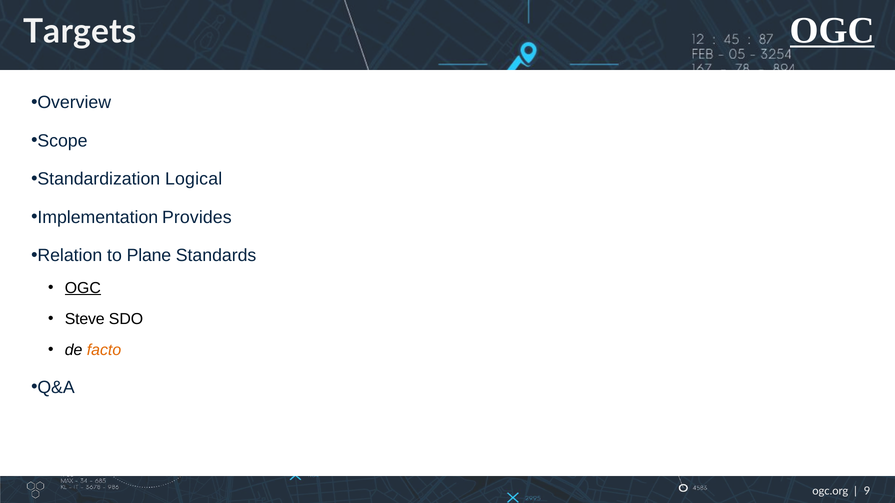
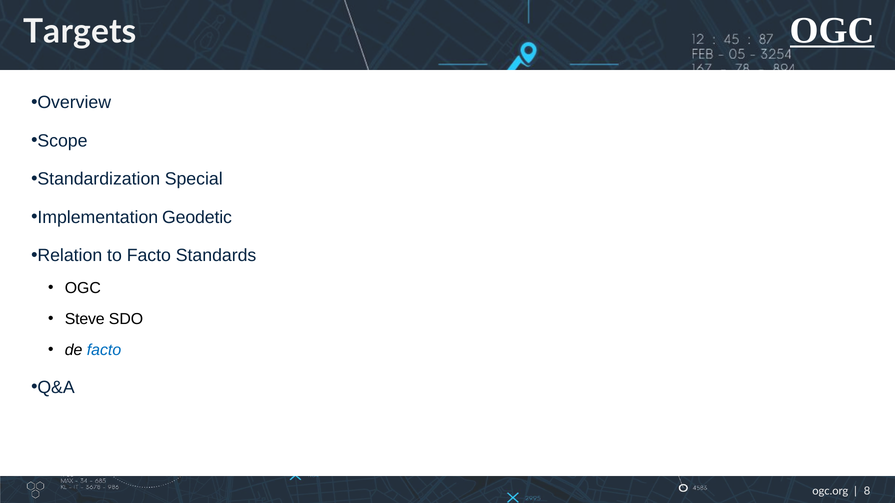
Logical: Logical -> Special
Provides: Provides -> Geodetic
to Plane: Plane -> Facto
OGC at (83, 288) underline: present -> none
facto at (104, 350) colour: orange -> blue
9: 9 -> 8
